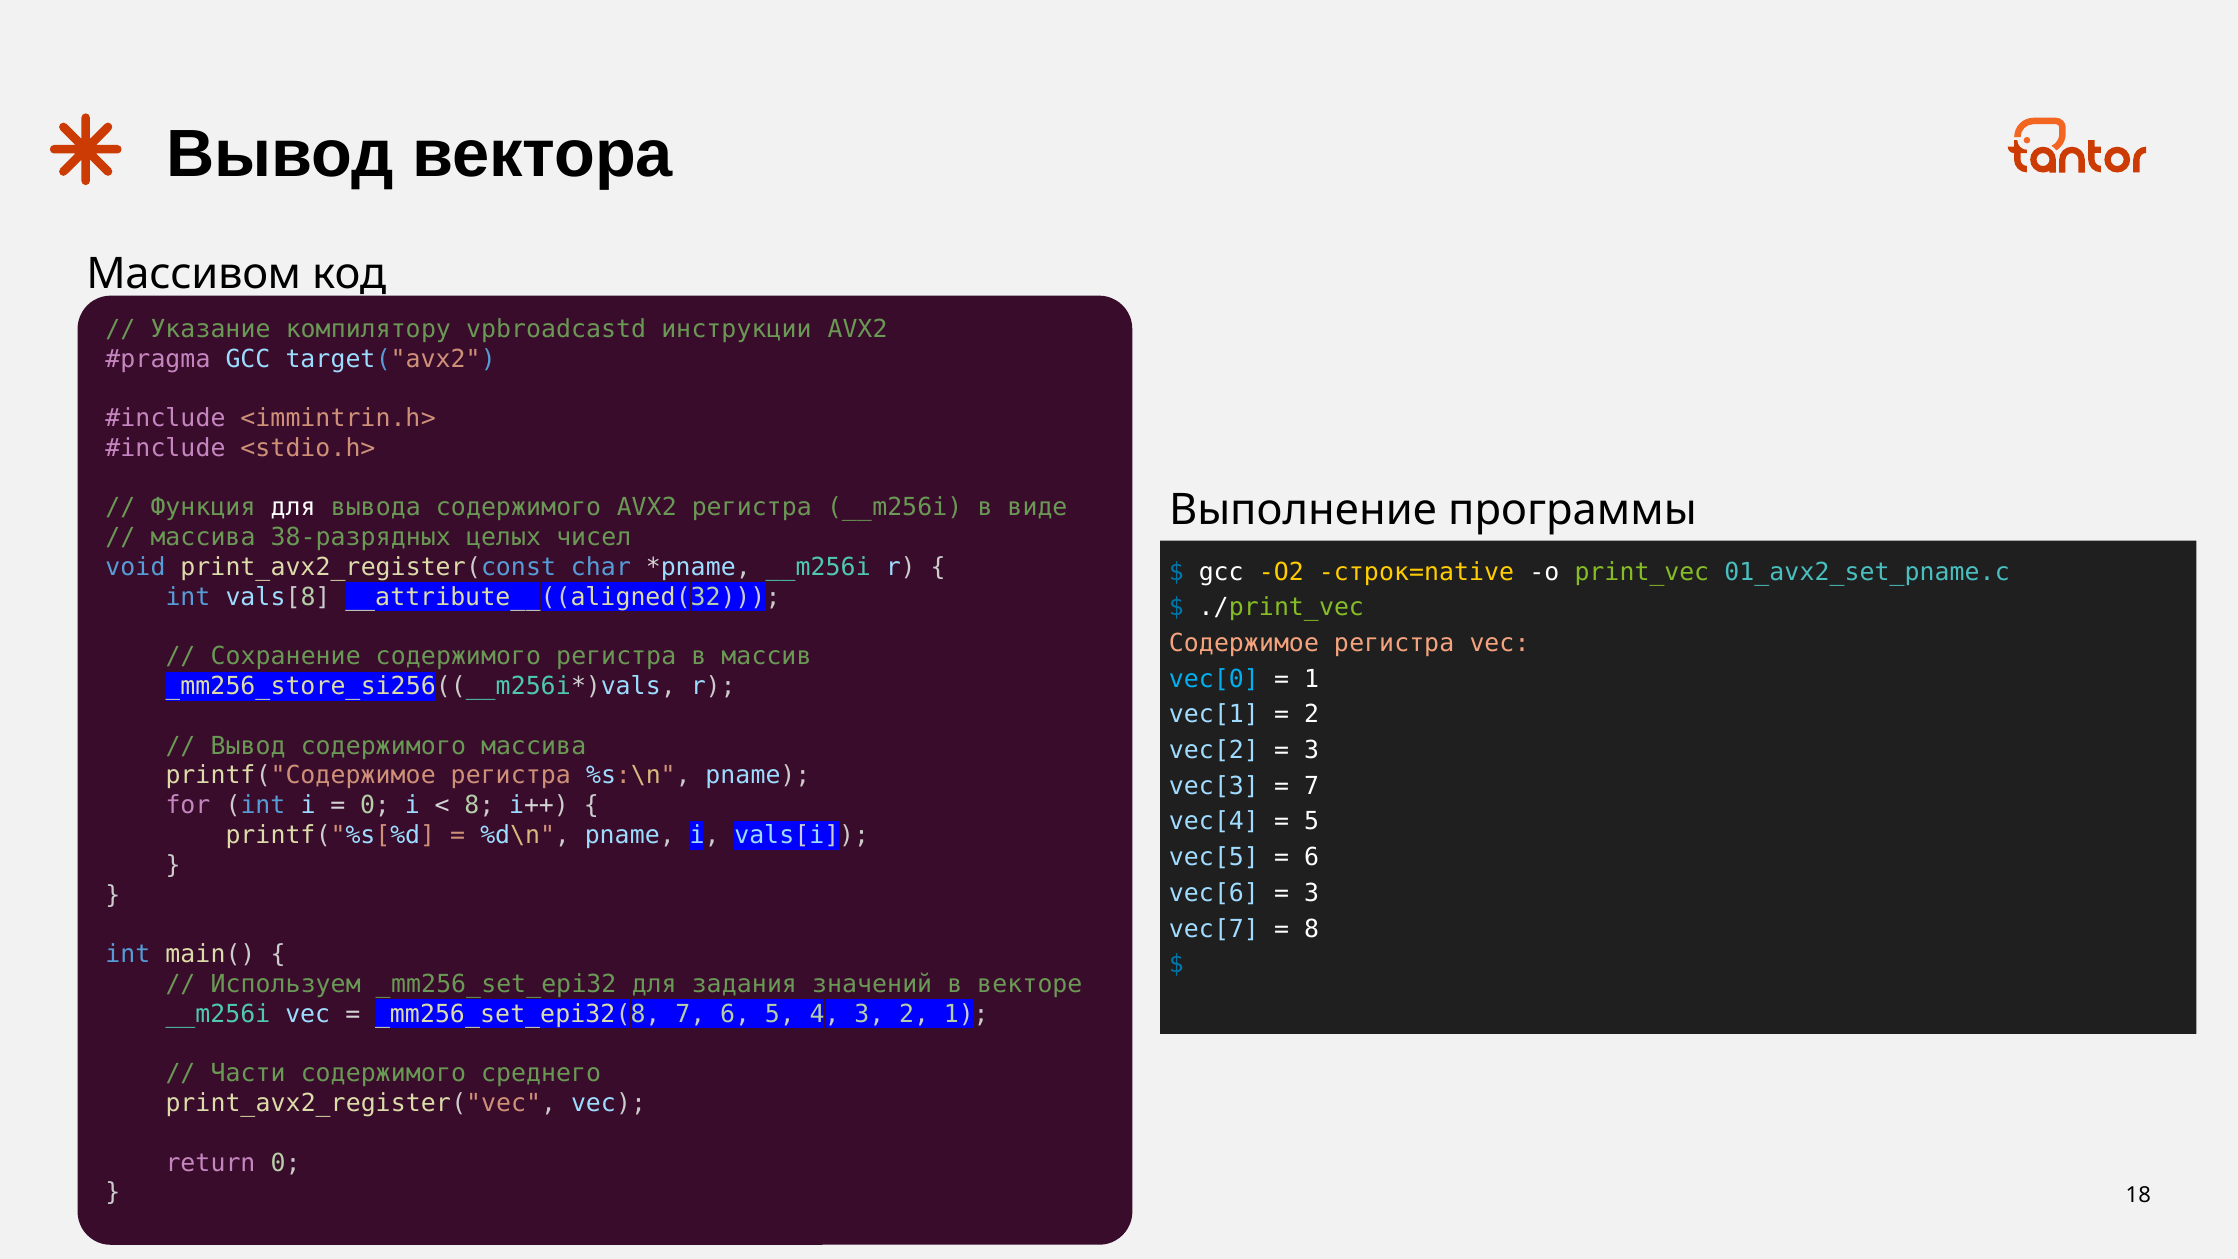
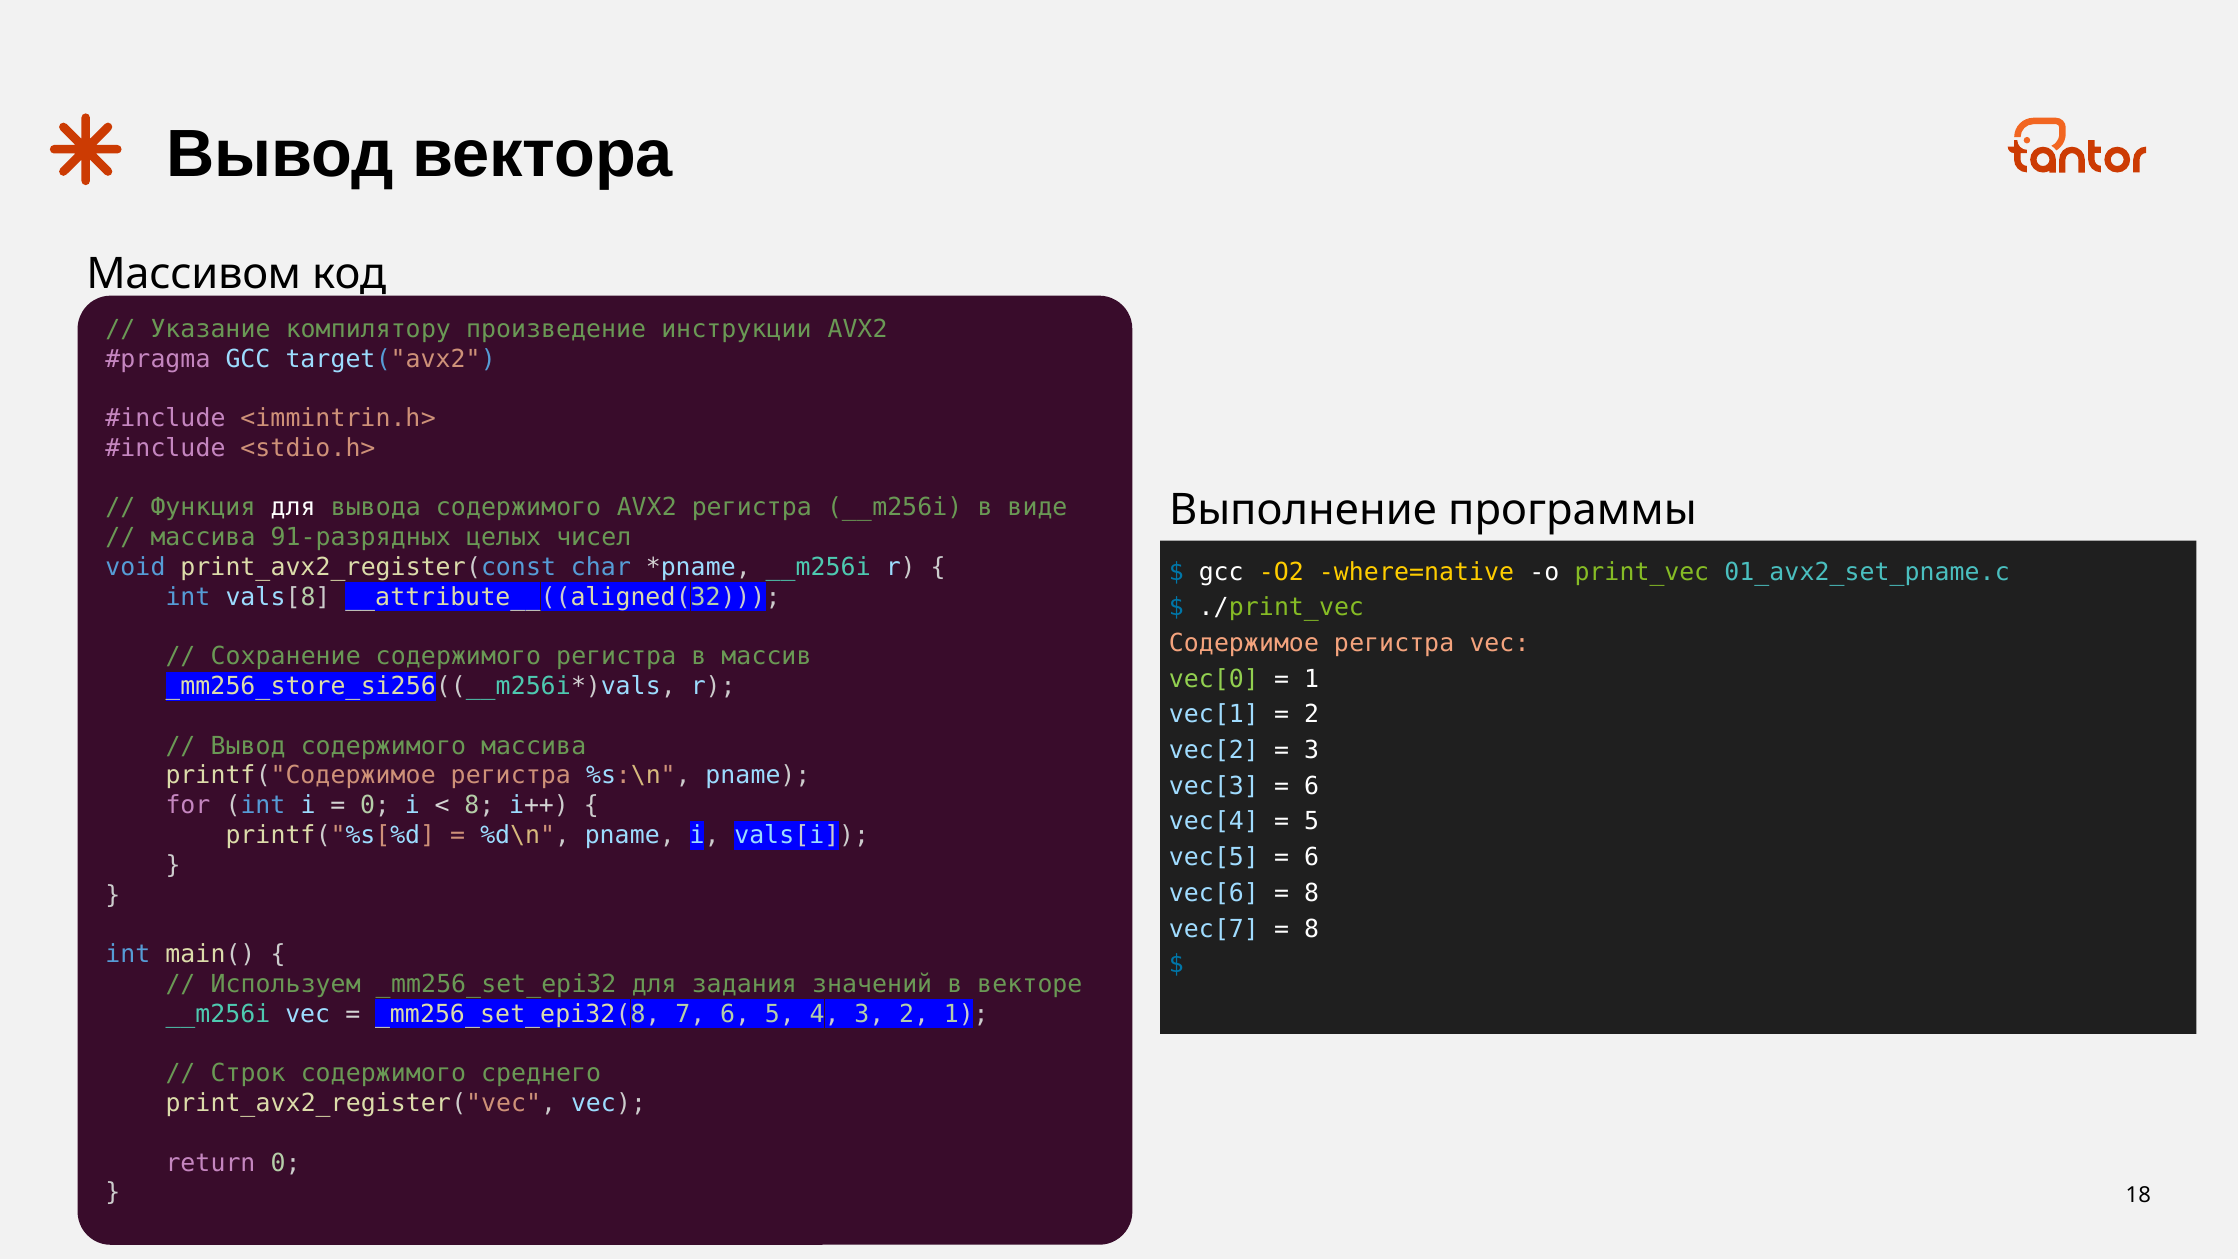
vpbroadcastd: vpbroadcastd -> произведение
38-разрядных: 38-разрядных -> 91-разрядных
строк=native: строк=native -> where=native
vec[0 colour: light blue -> light green
7 at (1311, 786): 7 -> 6
3 at (1311, 893): 3 -> 8
Части: Части -> Строк
